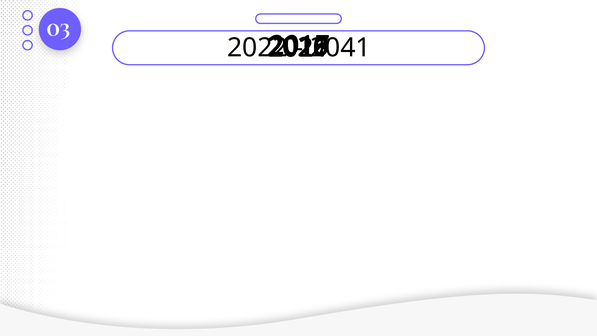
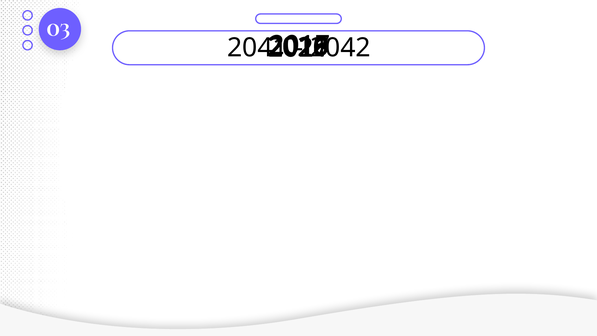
2022: 2022 -> 2041
2041: 2041 -> 2042
